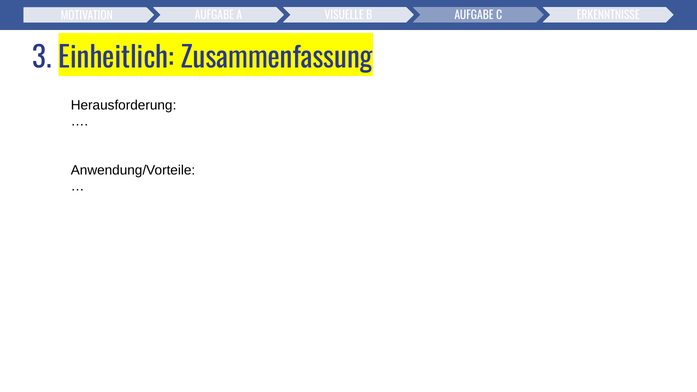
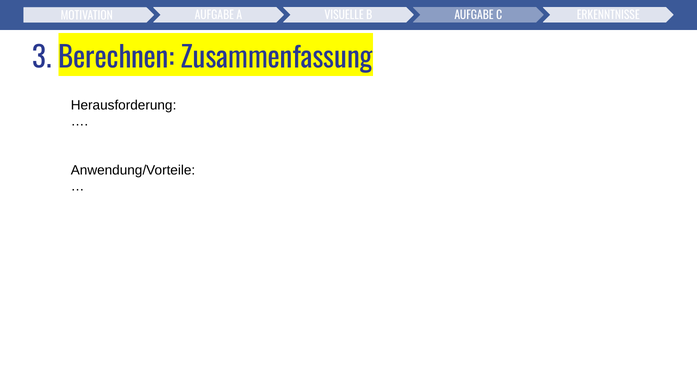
Einheitlich: Einheitlich -> Berechnen
